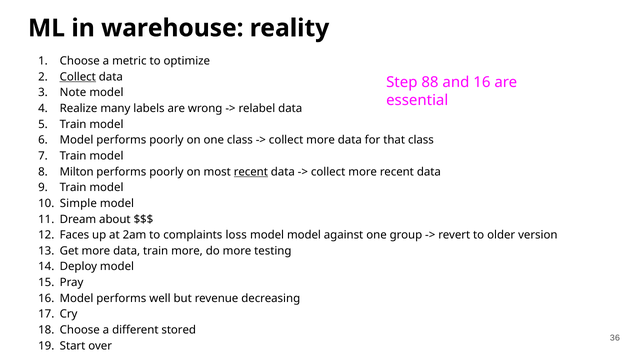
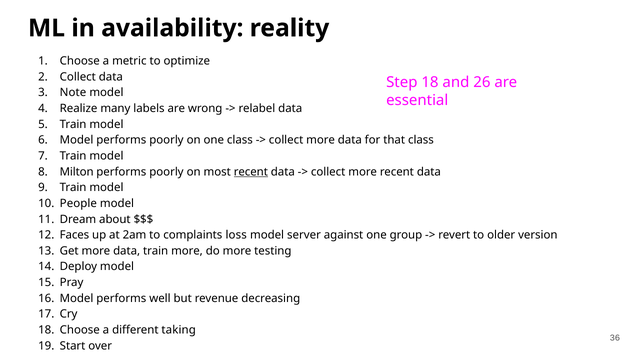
warehouse: warehouse -> availability
Collect at (78, 77) underline: present -> none
Step 88: 88 -> 18
and 16: 16 -> 26
Simple: Simple -> People
model model: model -> server
stored: stored -> taking
